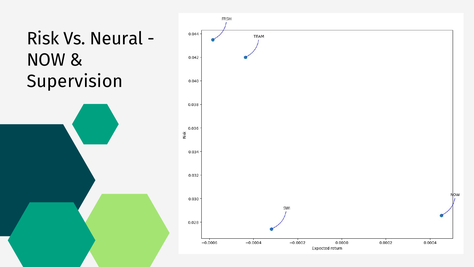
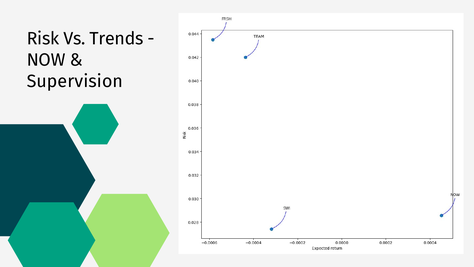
Neural: Neural -> Trends
